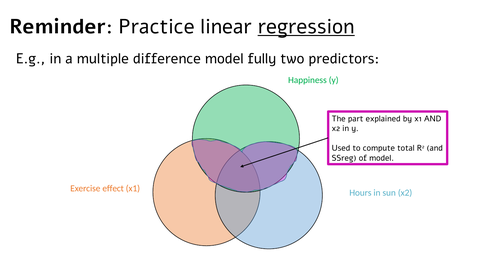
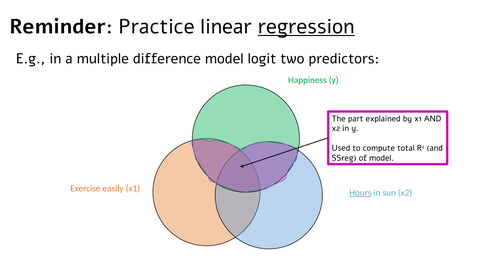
fully: fully -> logit
effect: effect -> easily
Hours underline: none -> present
